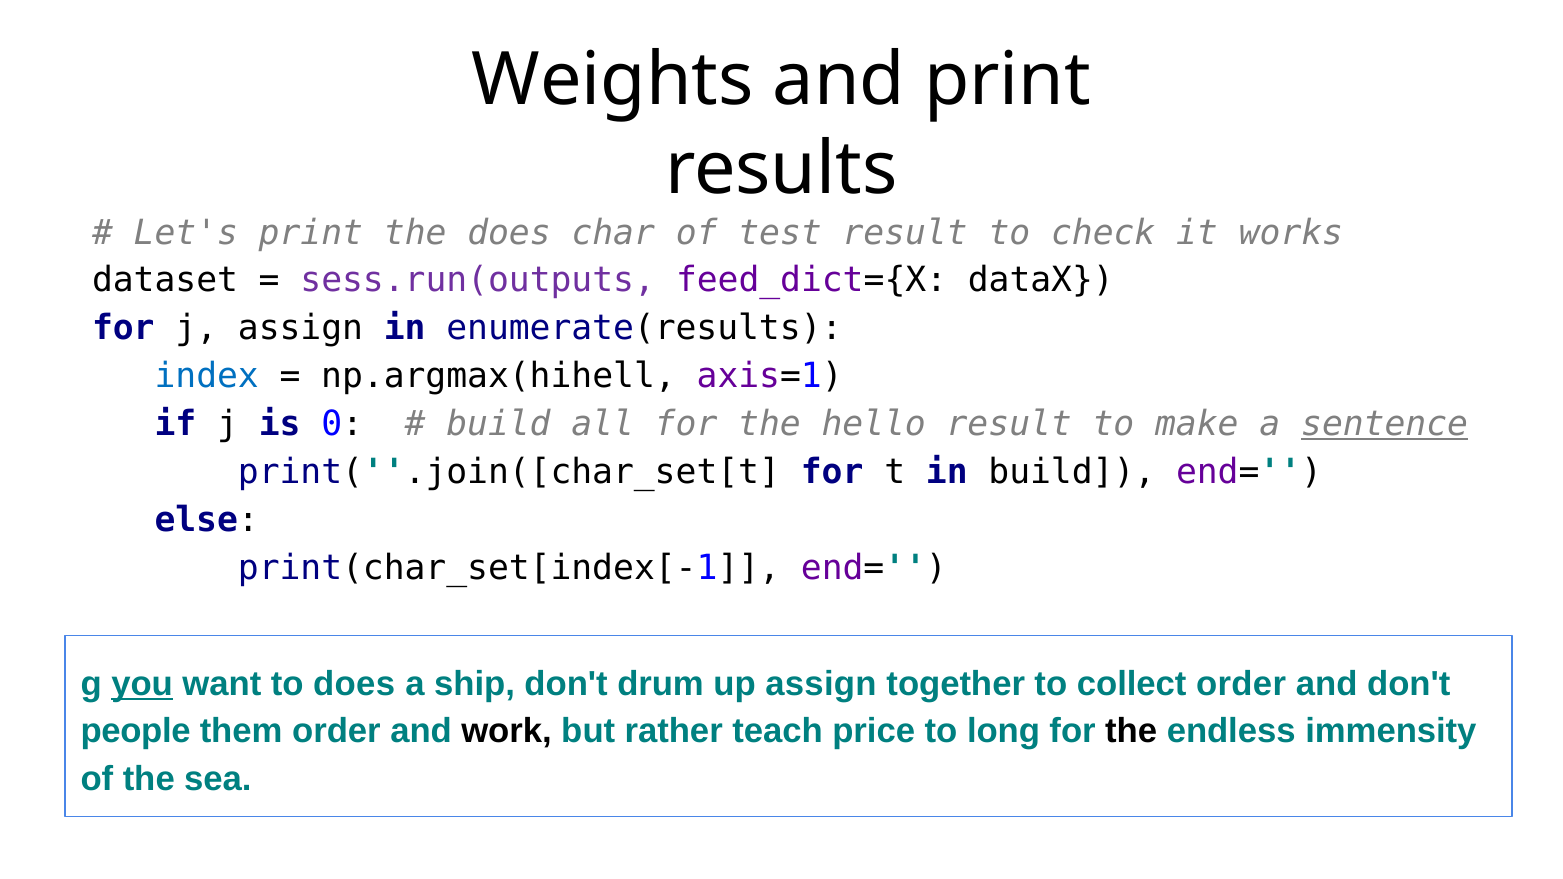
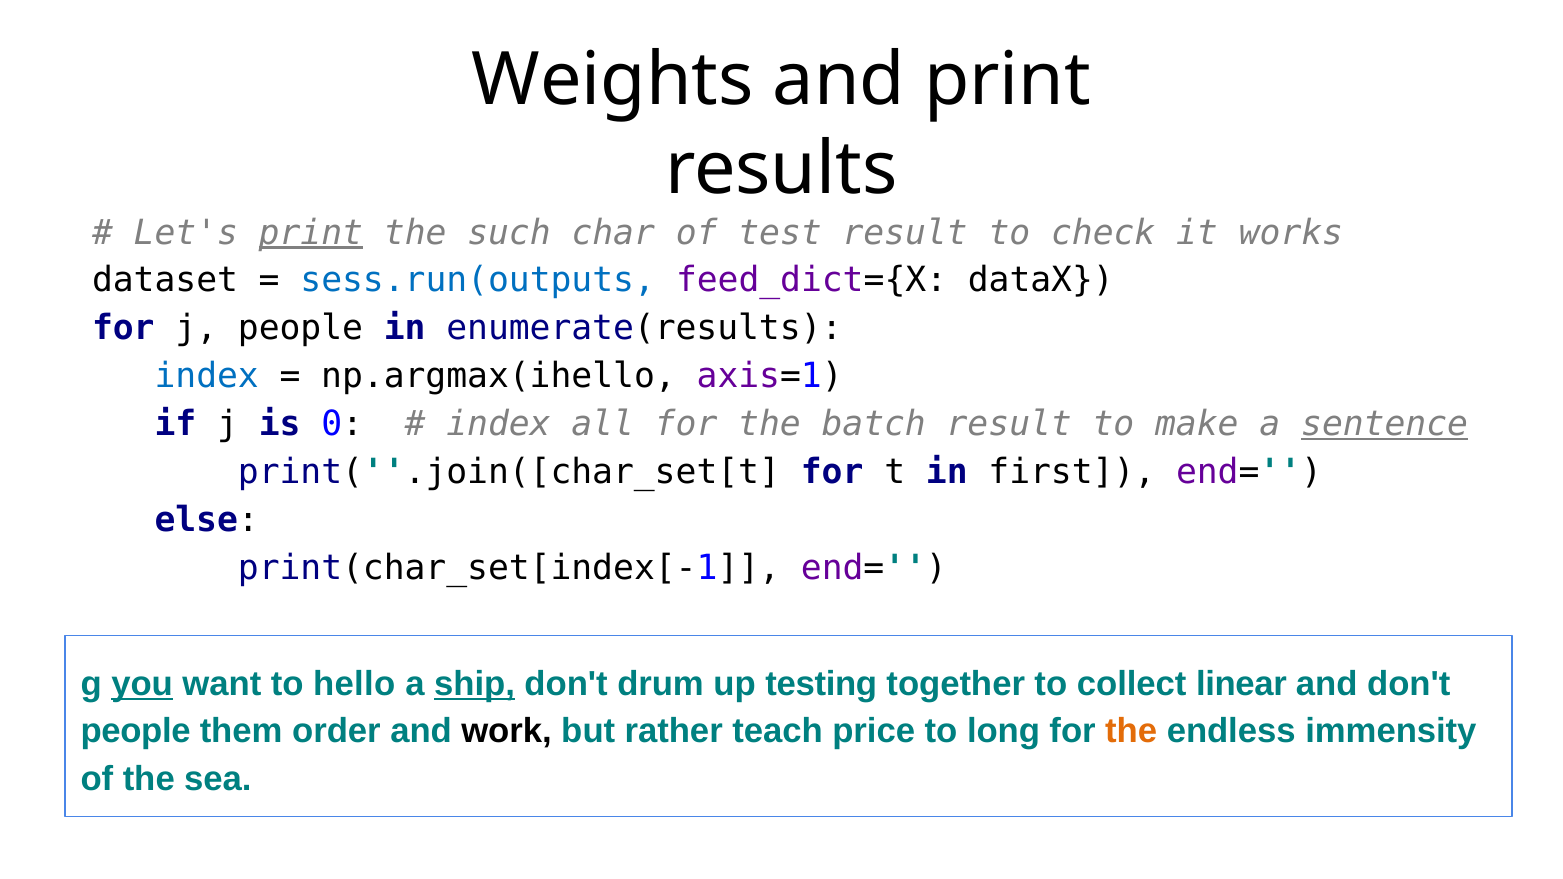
print at (311, 233) underline: none -> present
the does: does -> such
sess.run(outputs colour: purple -> blue
j assign: assign -> people
np.argmax(hihell: np.argmax(hihell -> np.argmax(ihello
build at (498, 424): build -> index
hello: hello -> batch
in build: build -> first
to does: does -> hello
ship underline: none -> present
up assign: assign -> testing
collect order: order -> linear
the at (1131, 732) colour: black -> orange
